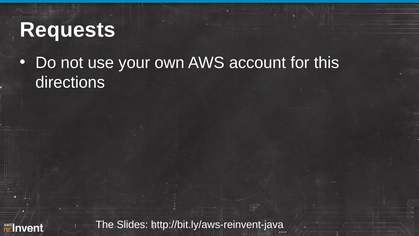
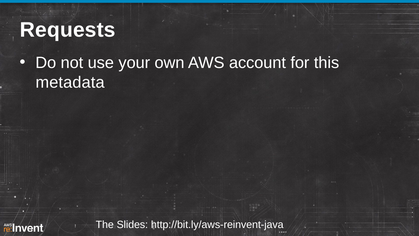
directions: directions -> metadata
